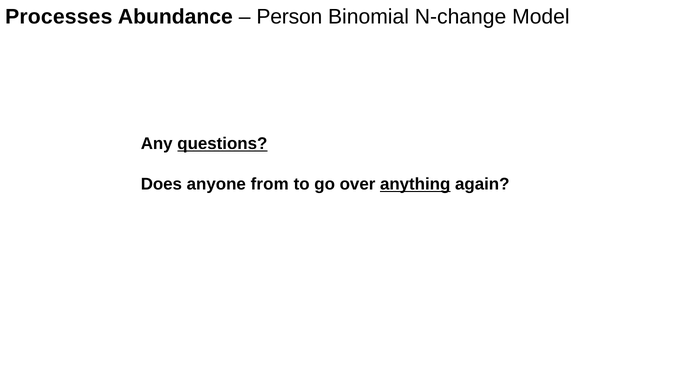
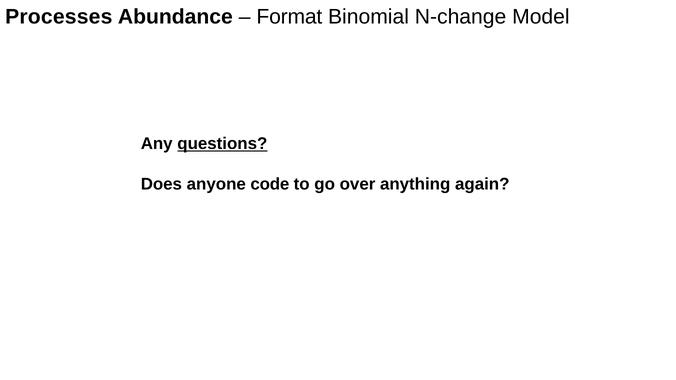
Person: Person -> Format
from: from -> code
anything underline: present -> none
